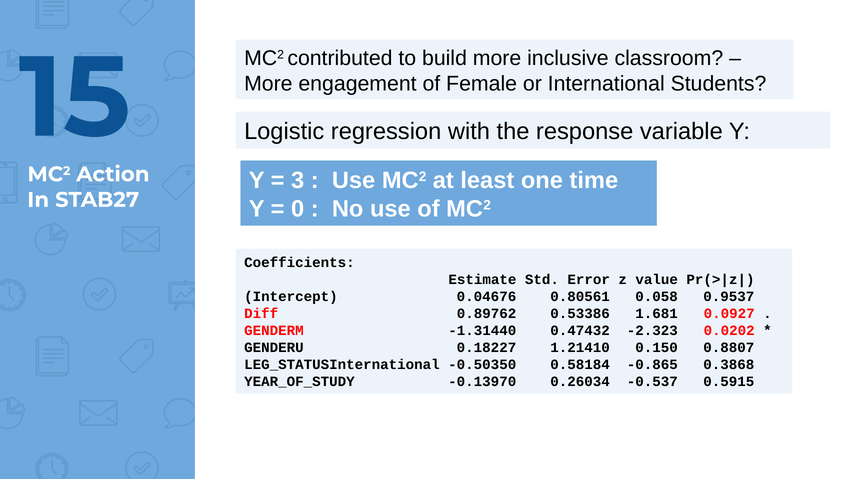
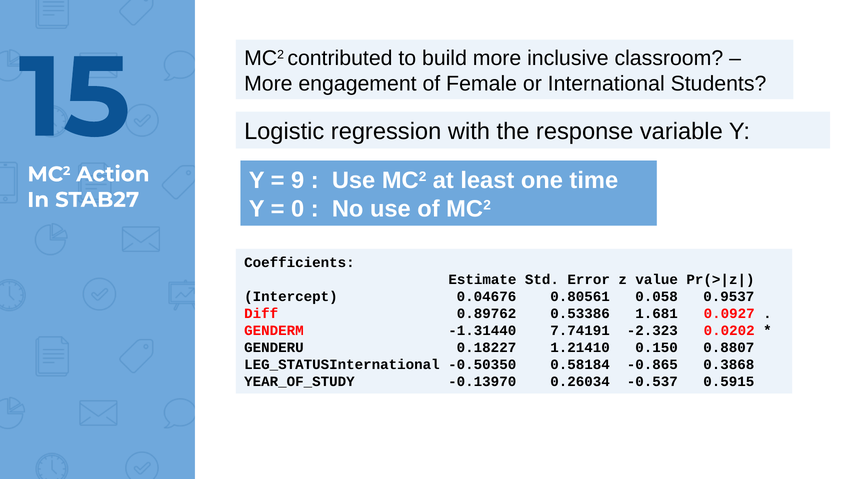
3: 3 -> 9
0.47432: 0.47432 -> 7.74191
